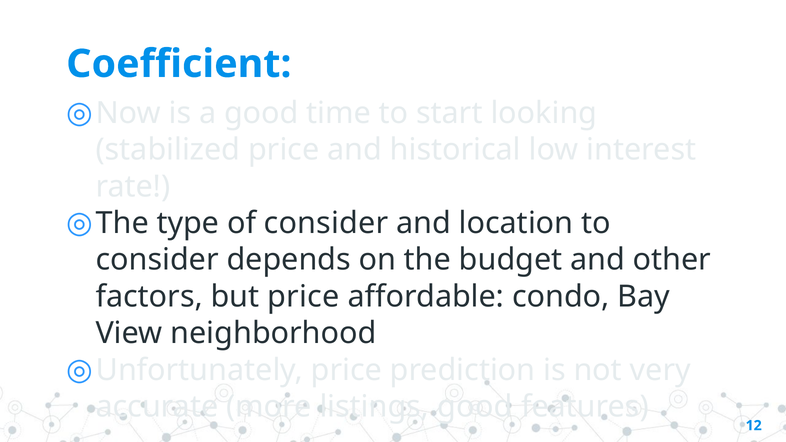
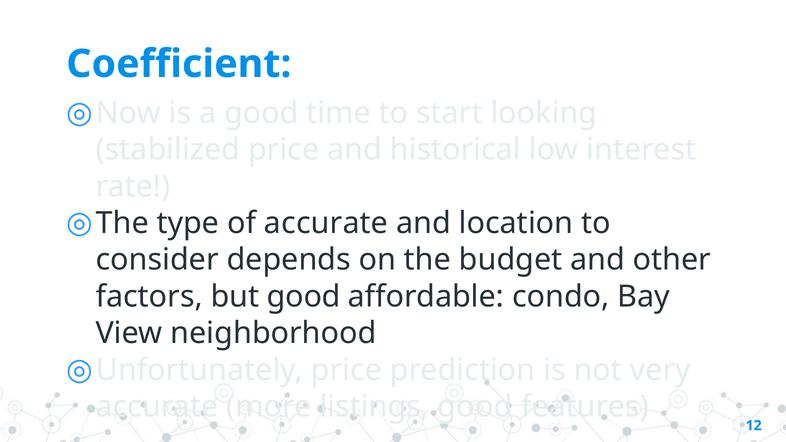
of consider: consider -> accurate
but price: price -> good
